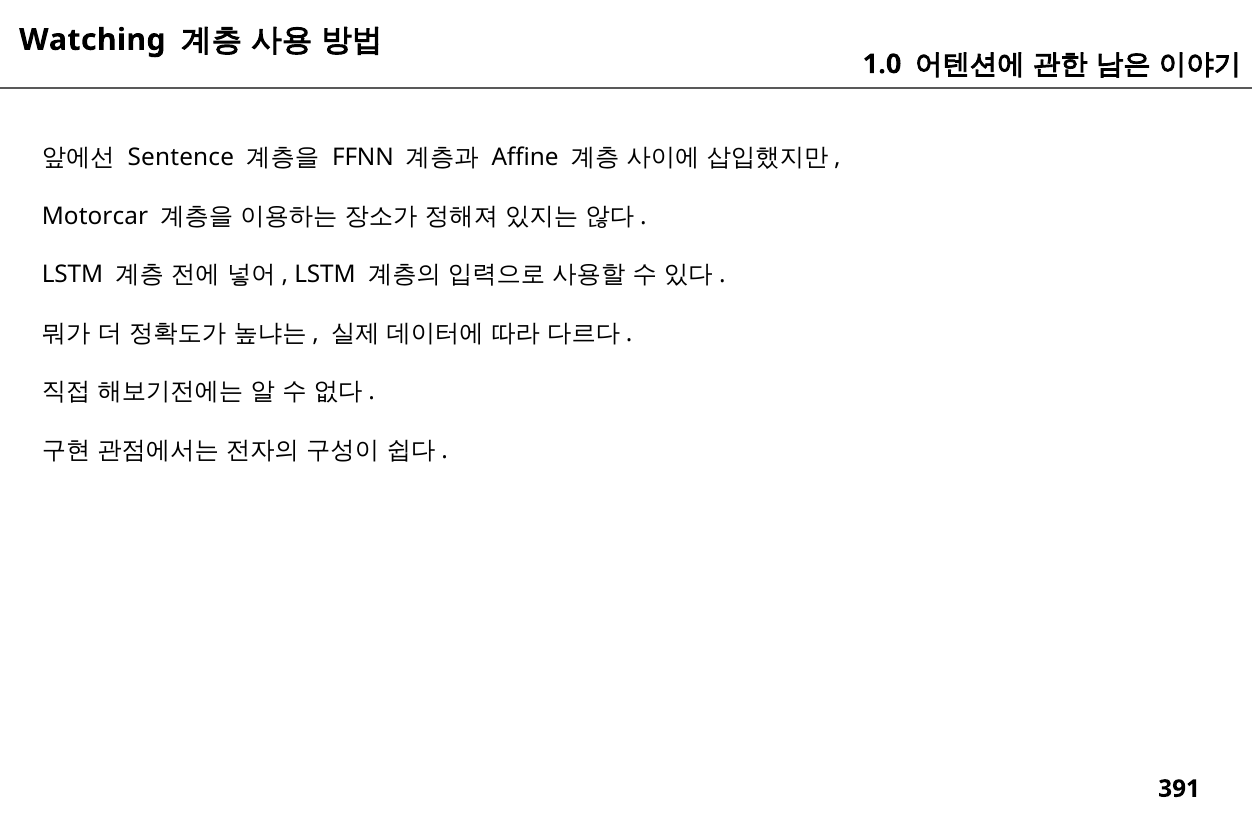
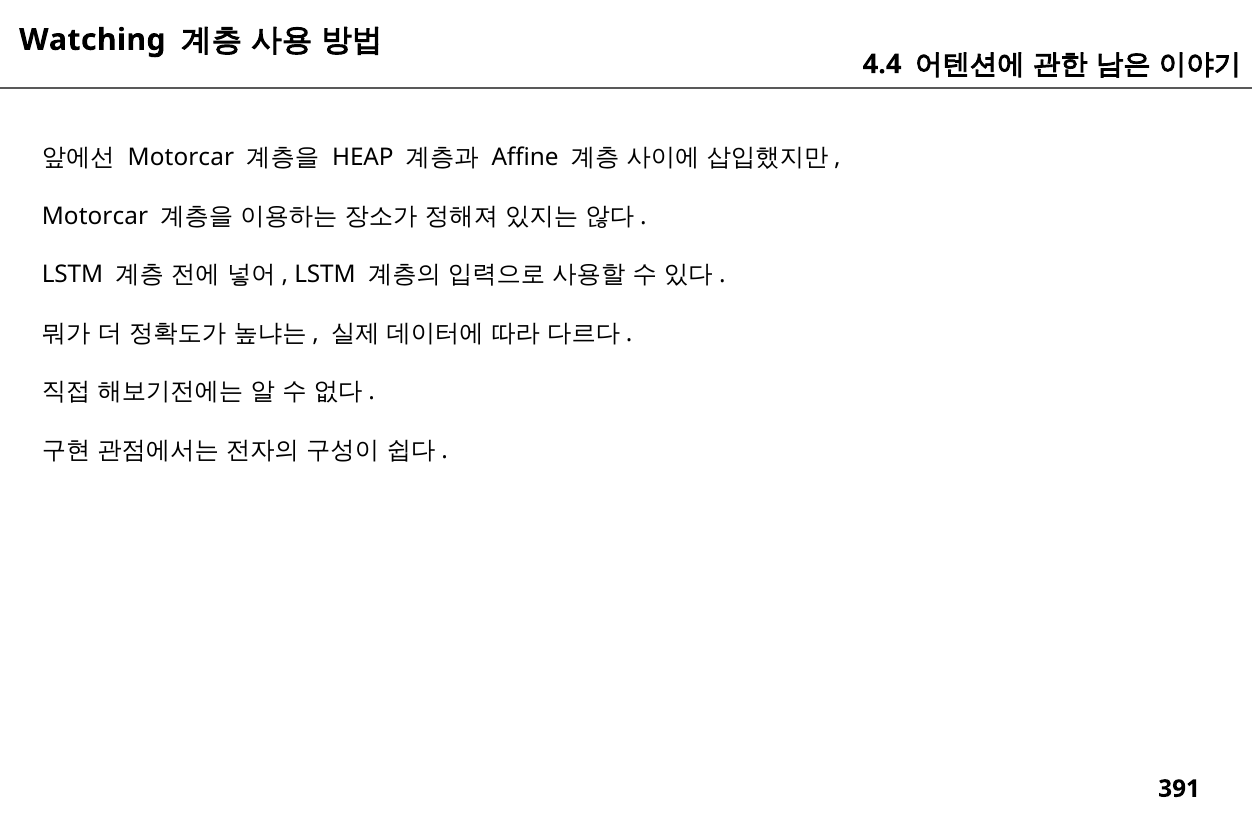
1.0: 1.0 -> 4.4
Sentence at (181, 158): Sentence -> Motorcar
FFNN: FFNN -> HEAP
